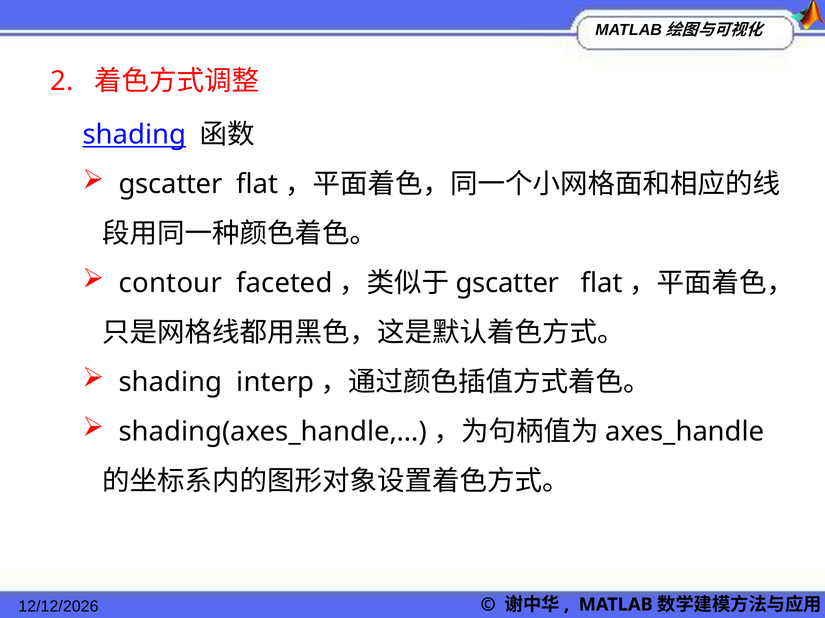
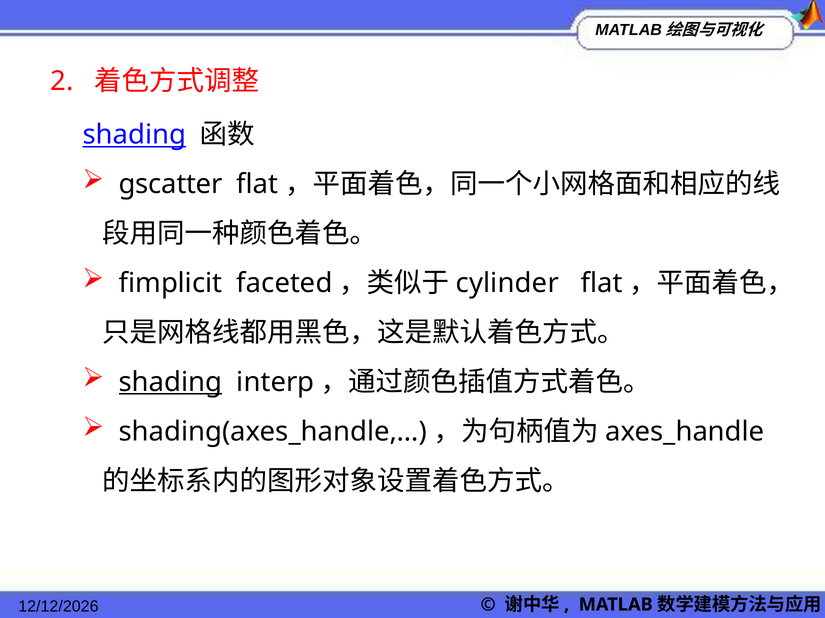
contour: contour -> fimplicit
gscatter at (508, 284): gscatter -> cylinder
shading at (171, 383) underline: none -> present
